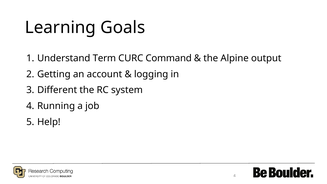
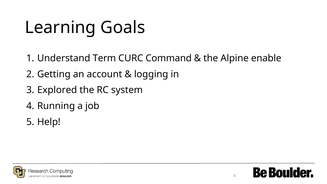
output: output -> enable
Different: Different -> Explored
